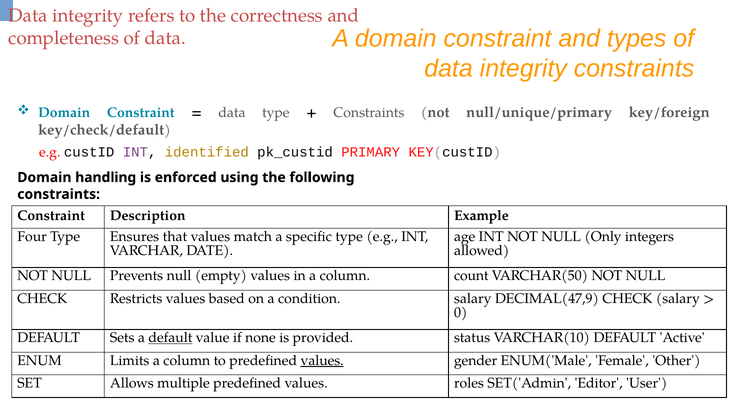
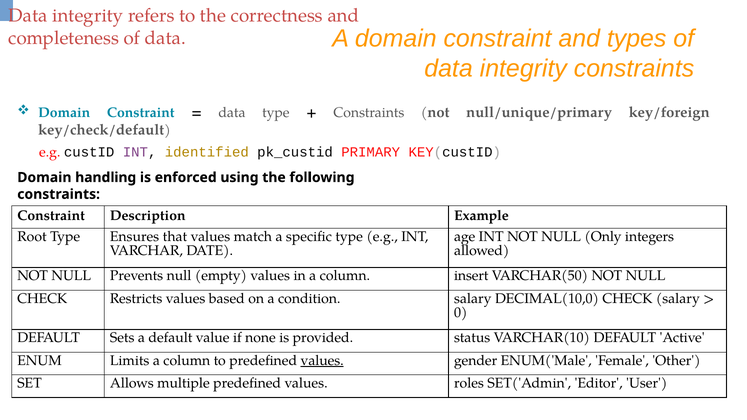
Four: Four -> Root
count: count -> insert
DECIMAL(47,9: DECIMAL(47,9 -> DECIMAL(10,0
default at (170, 338) underline: present -> none
